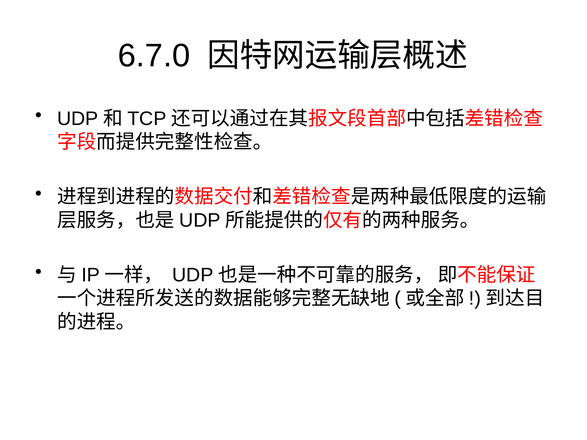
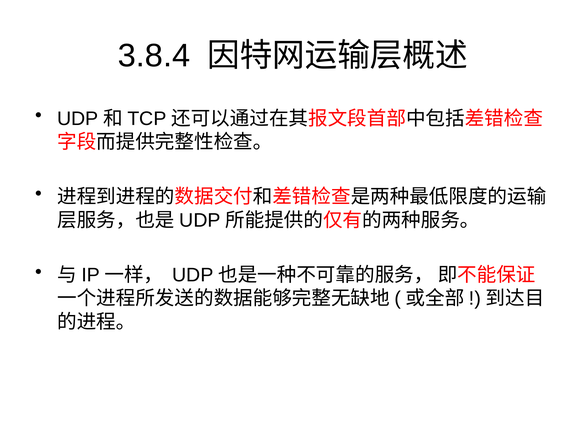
6.7.0: 6.7.0 -> 3.8.4
